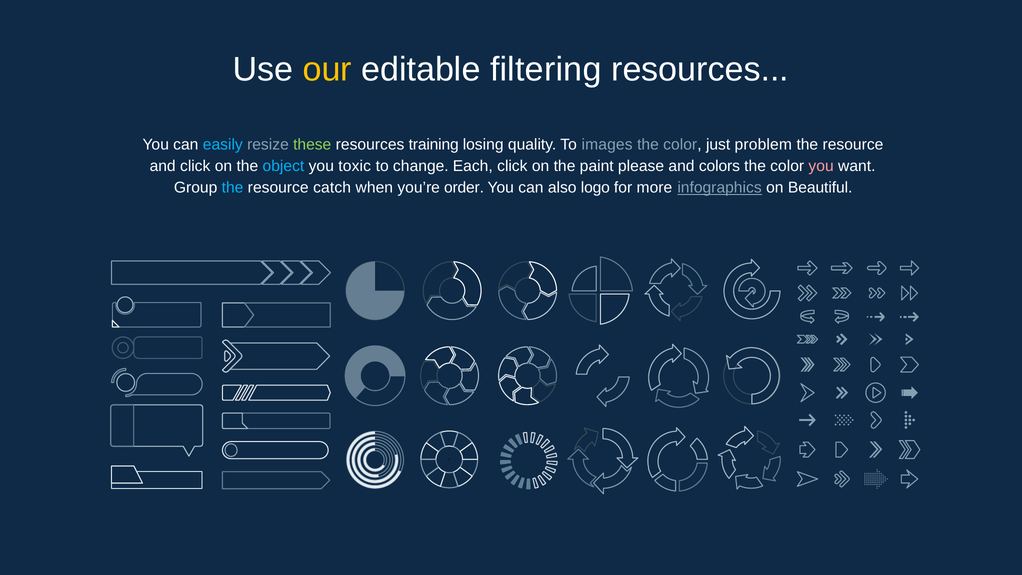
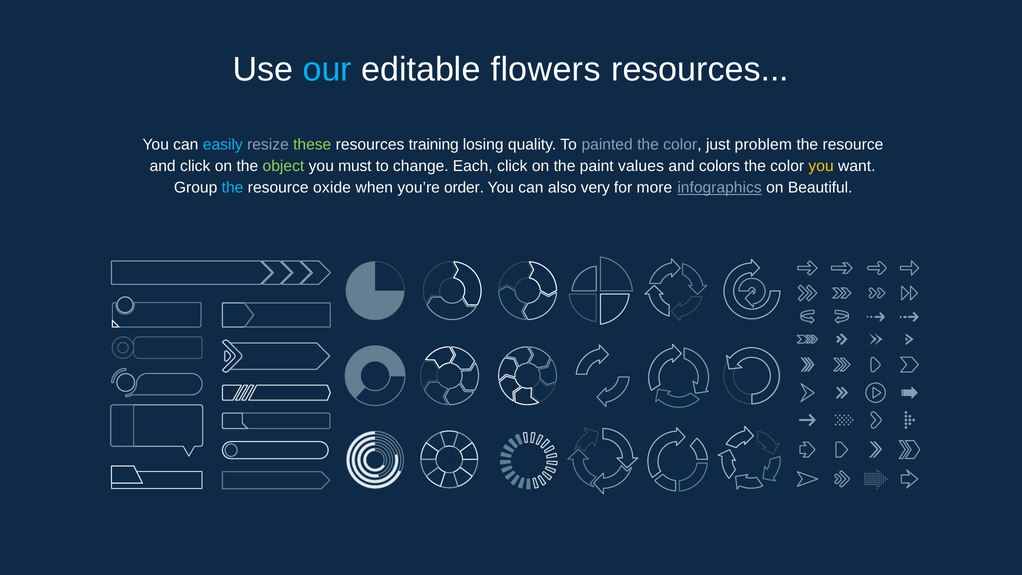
our colour: yellow -> light blue
filtering: filtering -> flowers
images: images -> painted
object colour: light blue -> light green
toxic: toxic -> must
please: please -> values
you at (821, 166) colour: pink -> yellow
catch: catch -> oxide
logo: logo -> very
